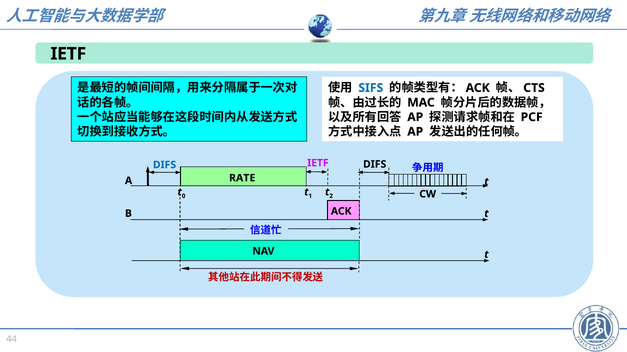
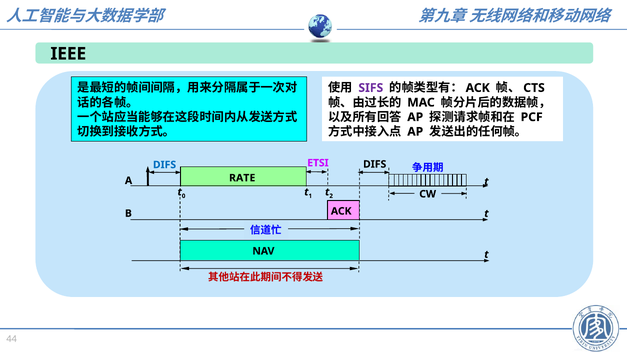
IETF at (68, 54): IETF -> IEEE
SIFS colour: blue -> purple
IETF at (318, 163): IETF -> ETSI
